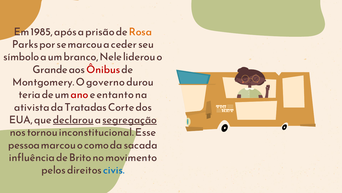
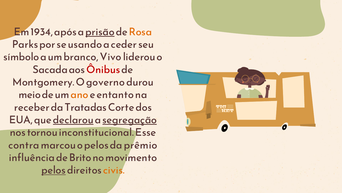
1985: 1985 -> 1934
prisão underline: none -> present
se marcou: marcou -> usando
Nele: Nele -> Vivo
Grande: Grande -> Sacada
teria: teria -> meio
ano colour: red -> orange
ativista: ativista -> receber
pessoa: pessoa -> contra
o como: como -> pelos
sacada: sacada -> prêmio
pelos at (54, 170) underline: none -> present
civis colour: blue -> orange
